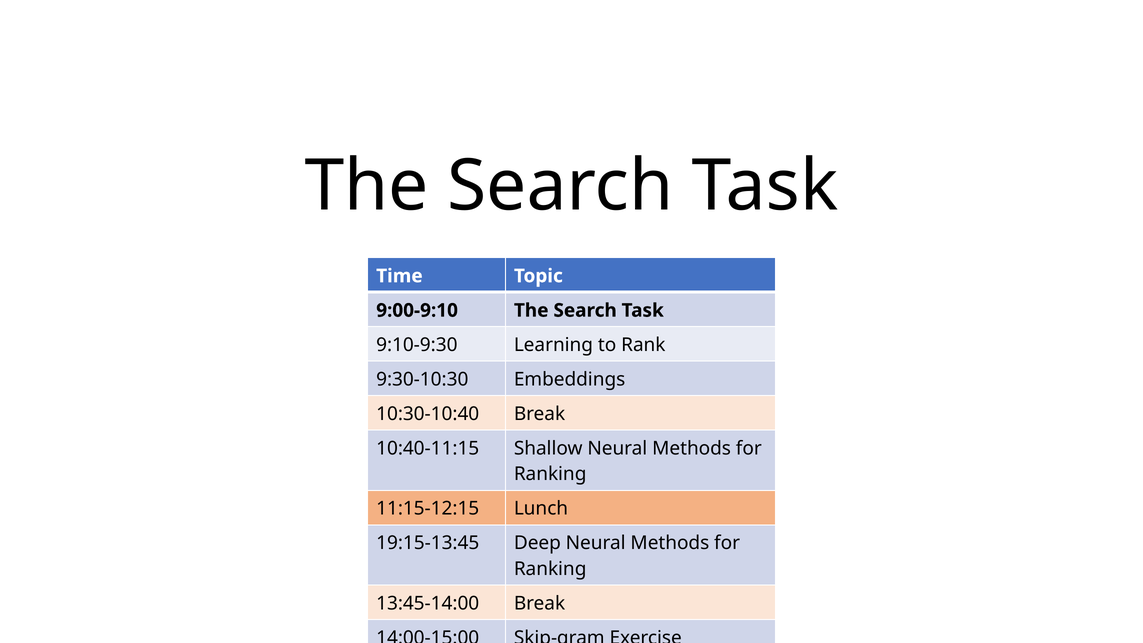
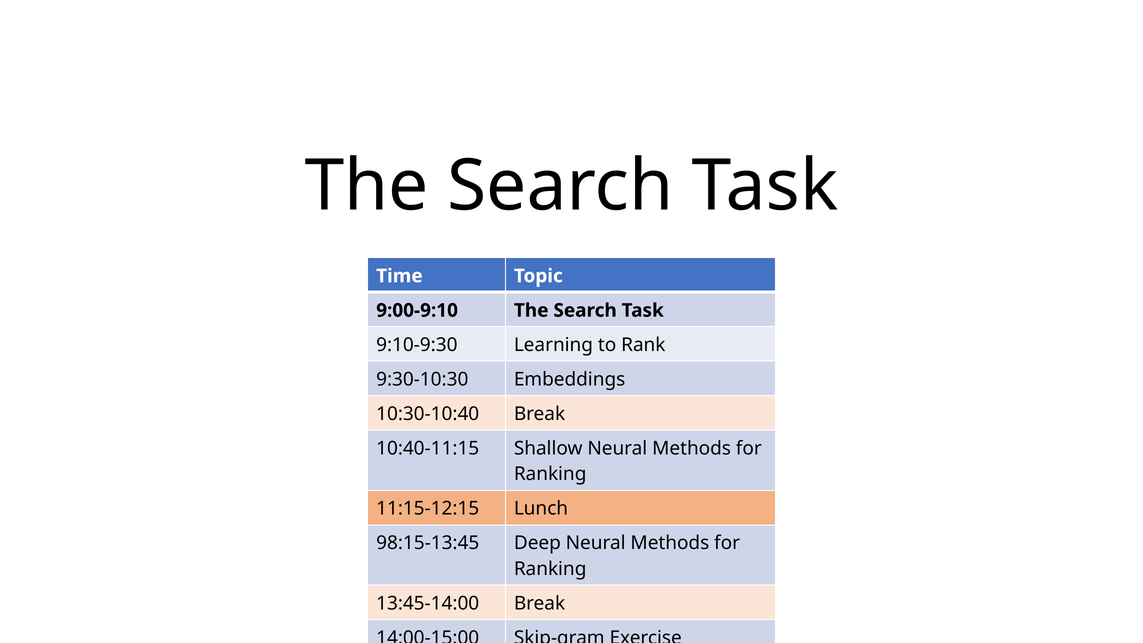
19:15-13:45: 19:15-13:45 -> 98:15-13:45
